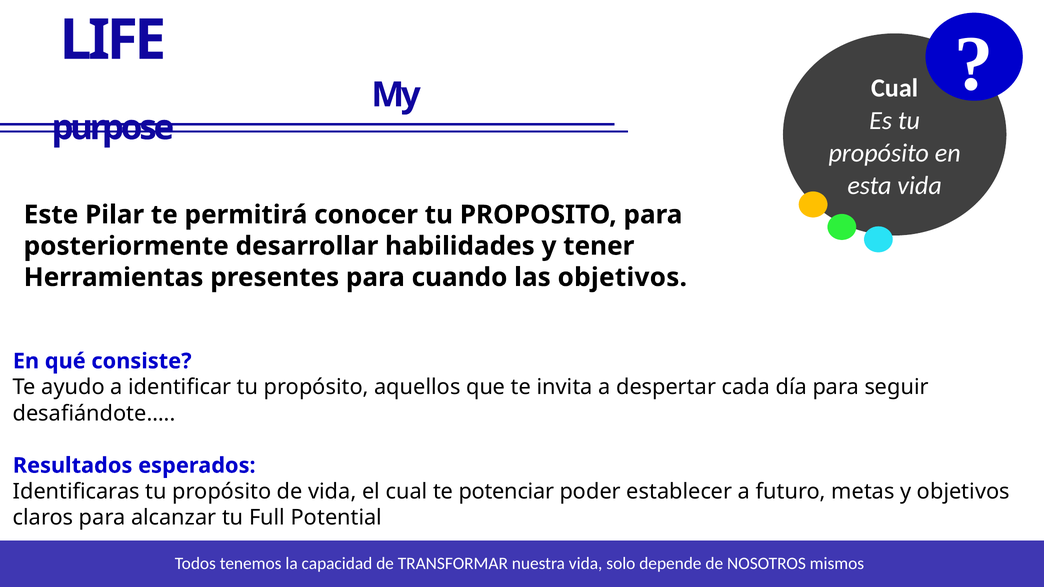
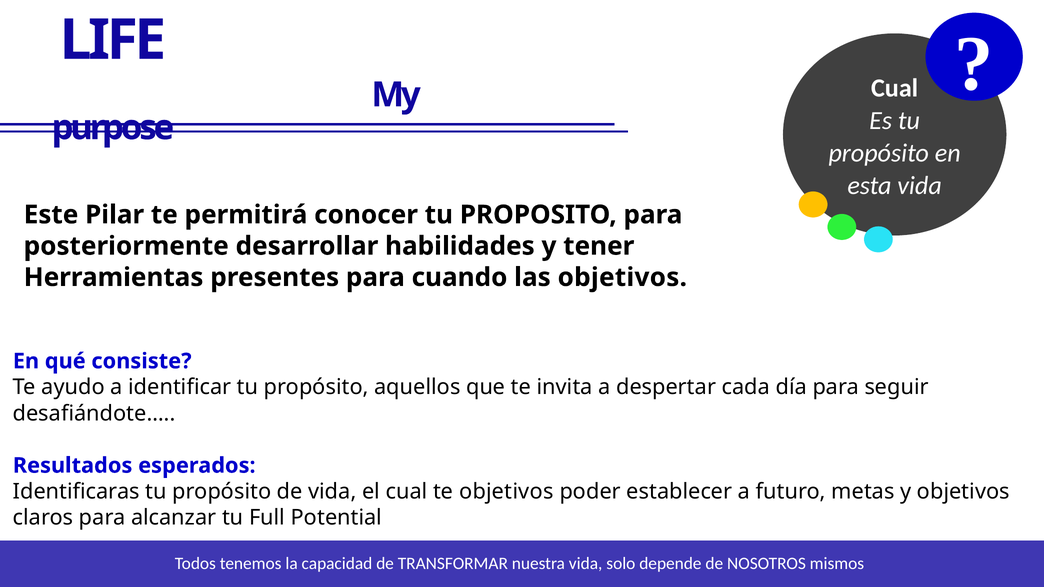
te potenciar: potenciar -> objetivos
